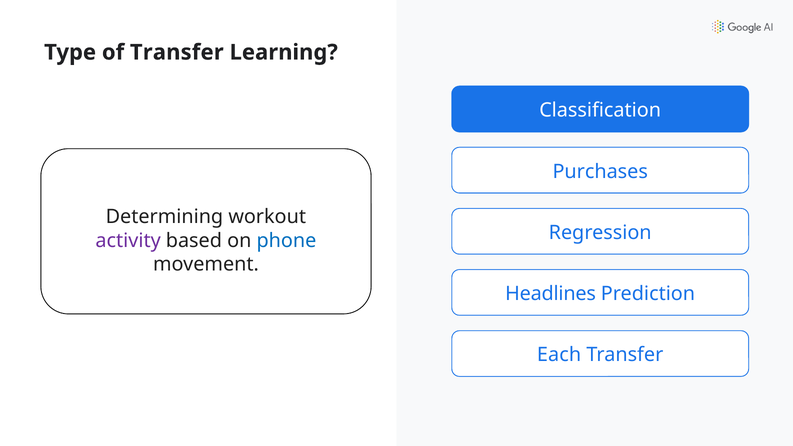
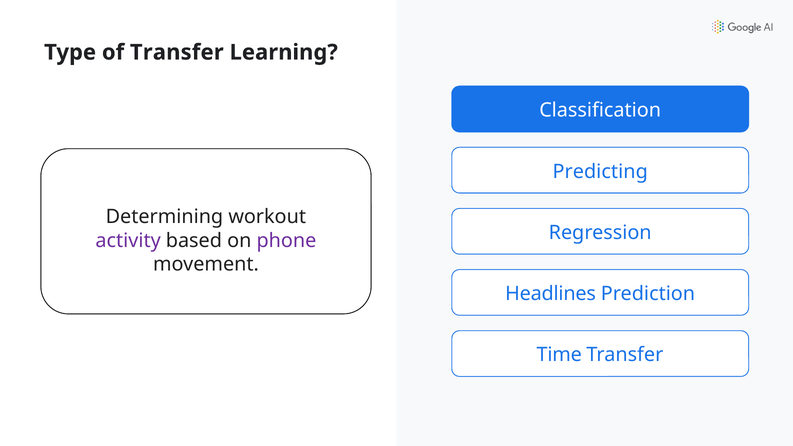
Purchases: Purchases -> Predicting
phone colour: blue -> purple
Each: Each -> Time
